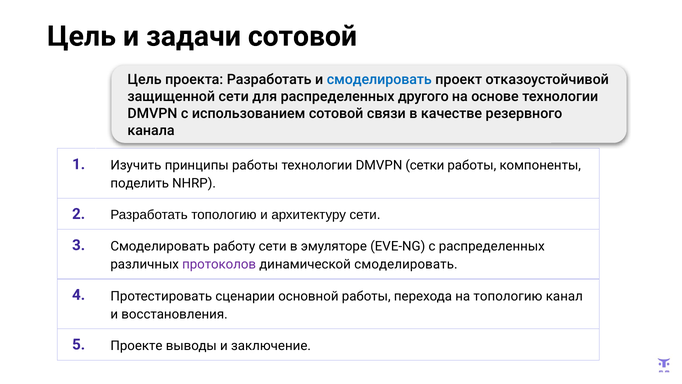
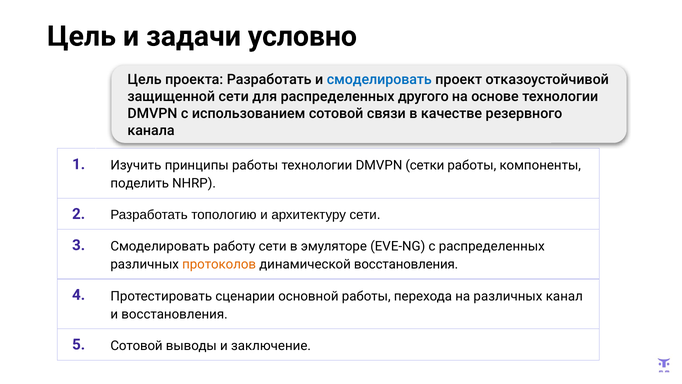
задачи сотовой: сотовой -> условно
протоколов colour: purple -> orange
динамической смоделировать: смоделировать -> восстановления
на топологию: топологию -> различных
5 Проекте: Проекте -> Сотовой
